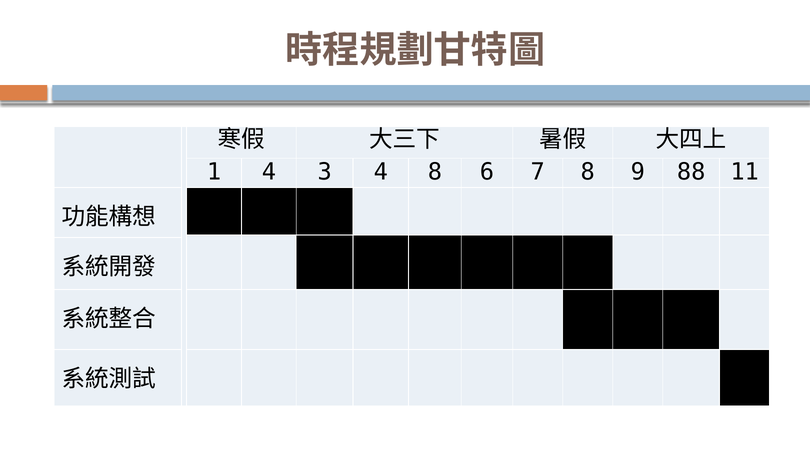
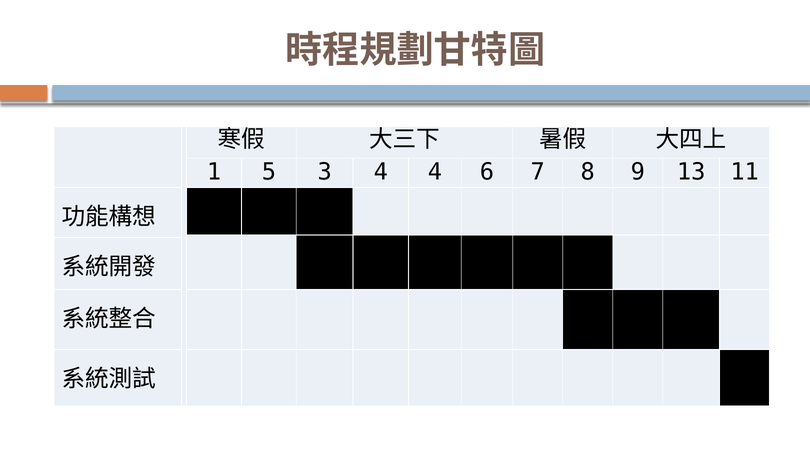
1 4: 4 -> 5
4 8: 8 -> 4
88: 88 -> 13
